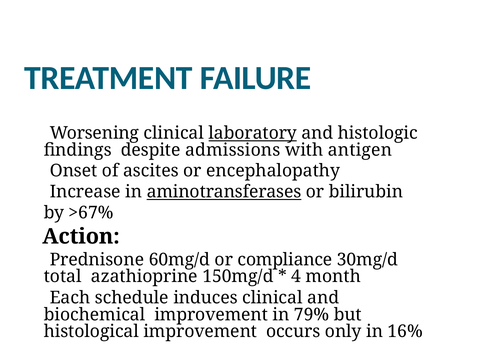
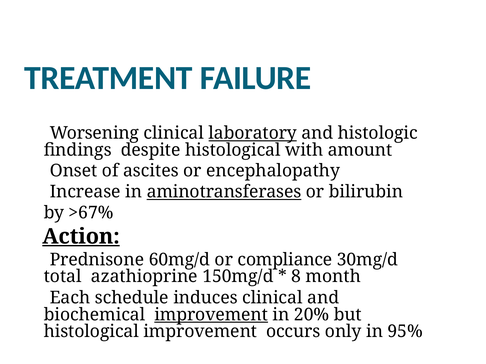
despite admissions: admissions -> histological
antigen: antigen -> amount
Action underline: none -> present
4: 4 -> 8
improvement at (211, 315) underline: none -> present
79%: 79% -> 20%
16%: 16% -> 95%
